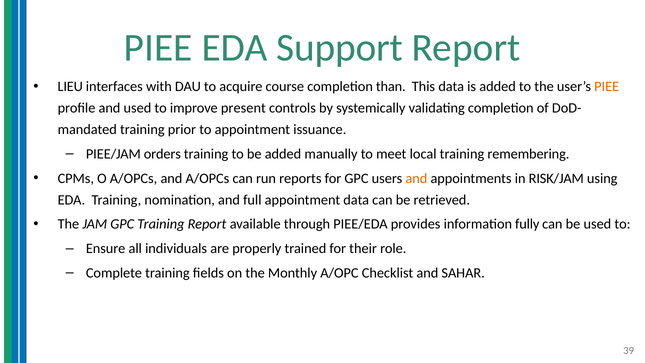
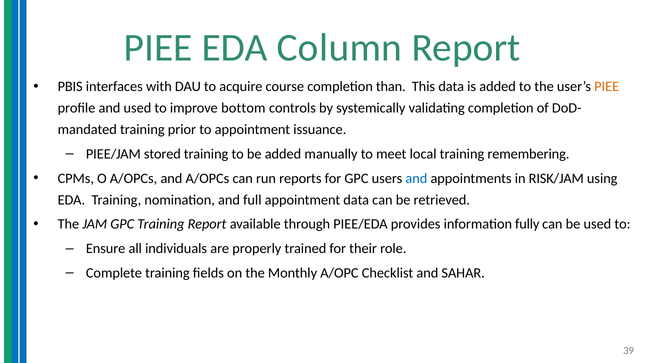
Support: Support -> Column
LIEU: LIEU -> PBIS
present: present -> bottom
orders: orders -> stored
and at (416, 178) colour: orange -> blue
